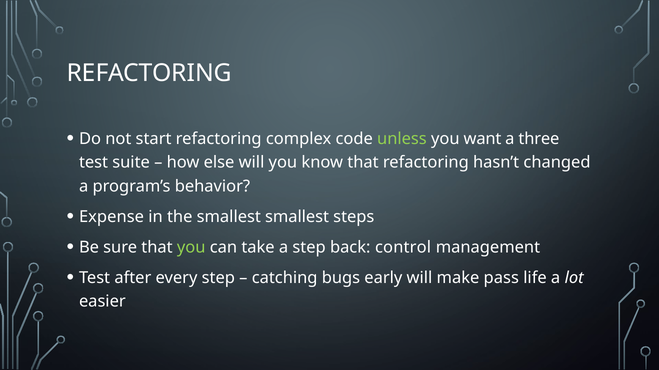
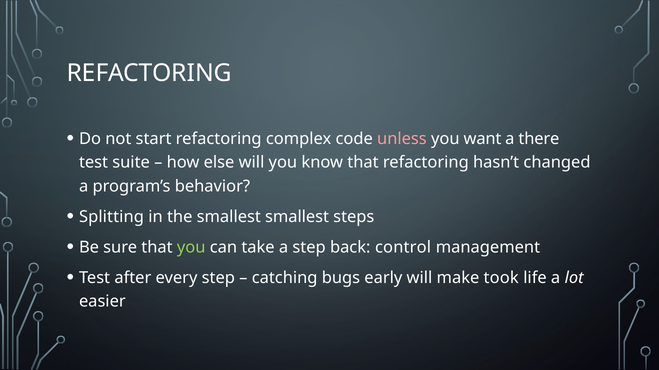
unless colour: light green -> pink
three: three -> there
Expense: Expense -> Splitting
pass: pass -> took
